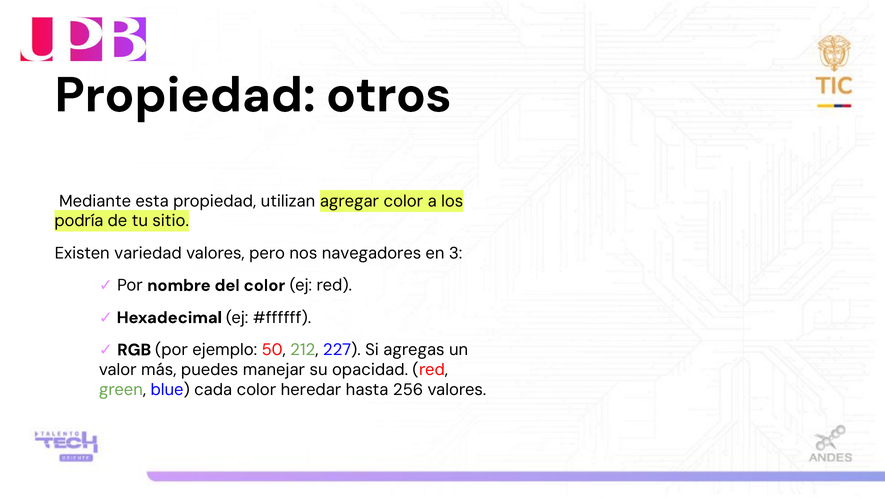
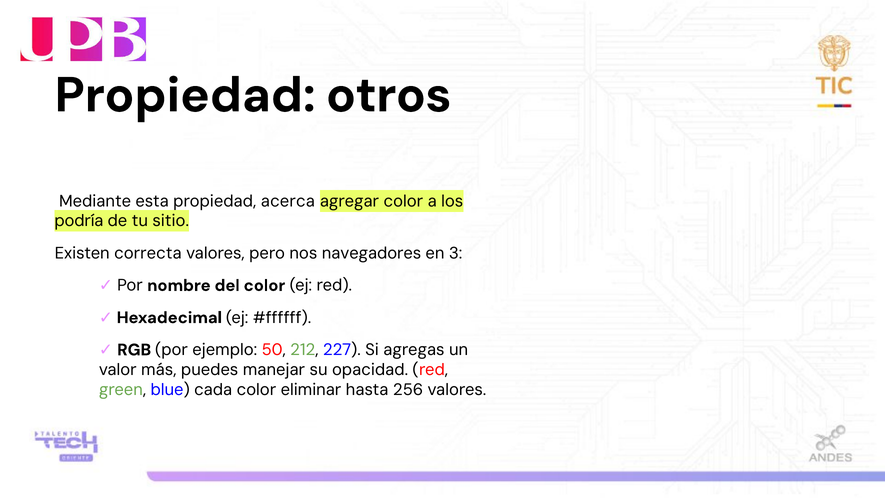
utilizan: utilizan -> acerca
variedad: variedad -> correcta
heredar: heredar -> eliminar
